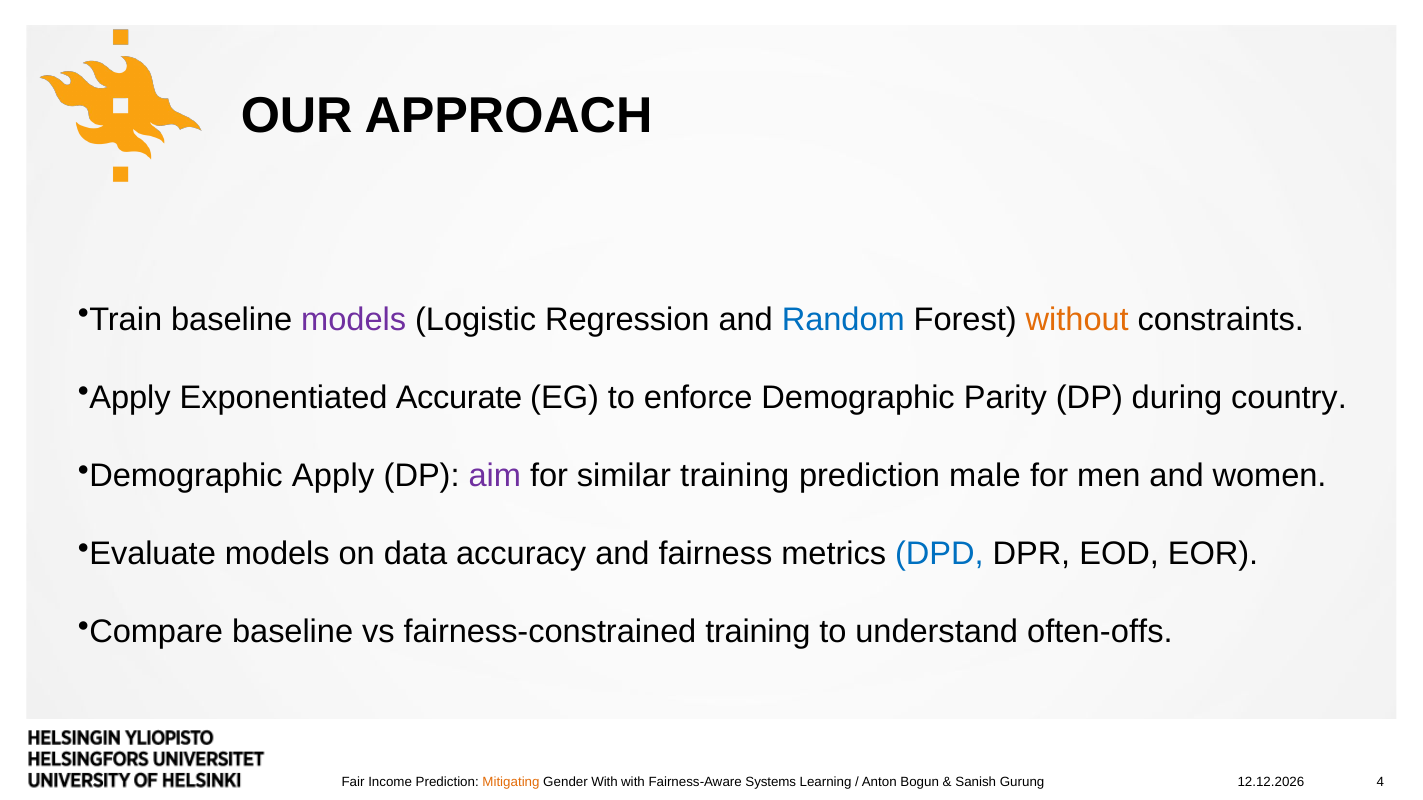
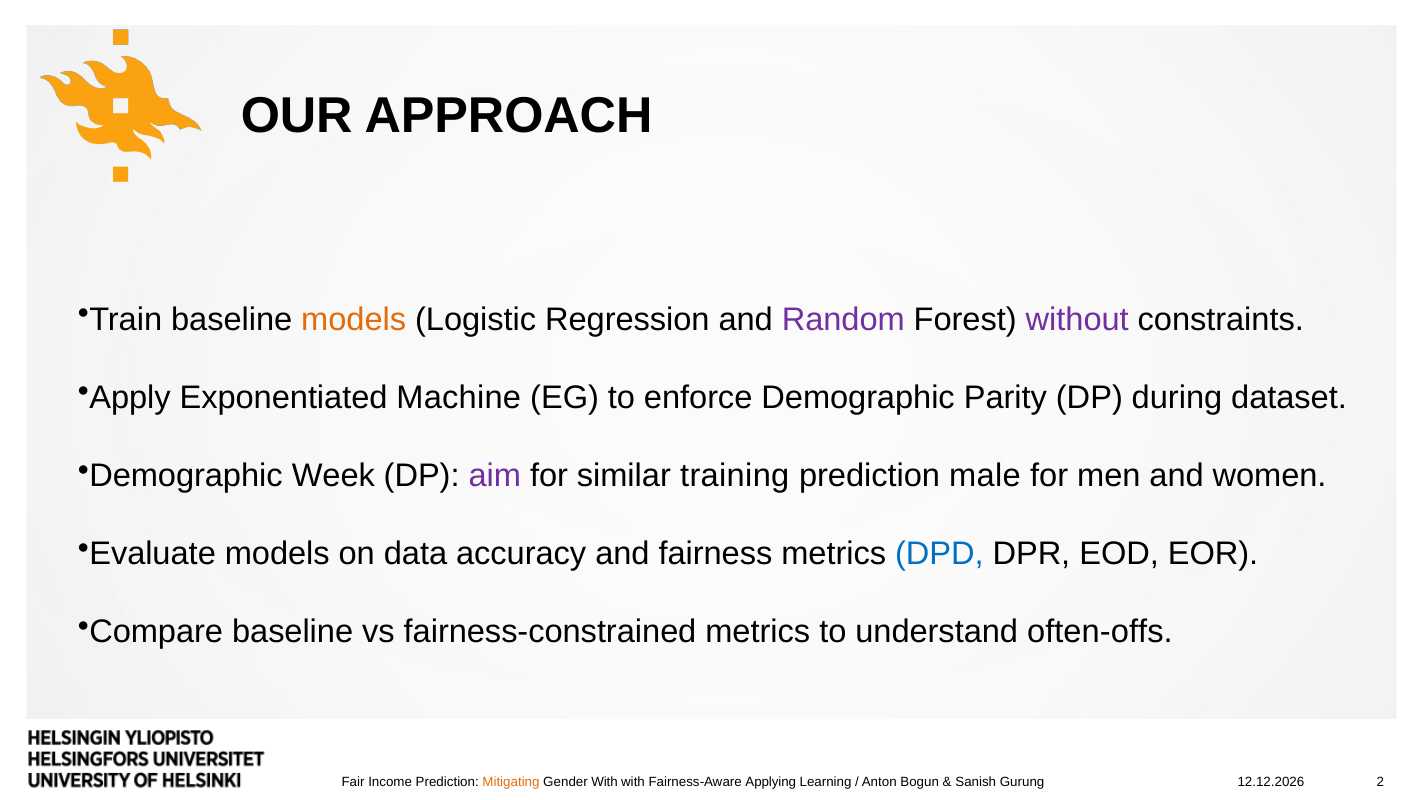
models at (354, 320) colour: purple -> orange
Random colour: blue -> purple
without colour: orange -> purple
Accurate: Accurate -> Machine
country: country -> dataset
Demographic Apply: Apply -> Week
fairness-constrained training: training -> metrics
Systems: Systems -> Applying
4: 4 -> 2
